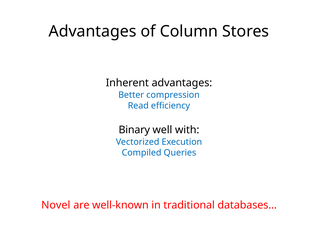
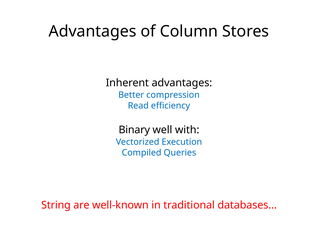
Novel: Novel -> String
